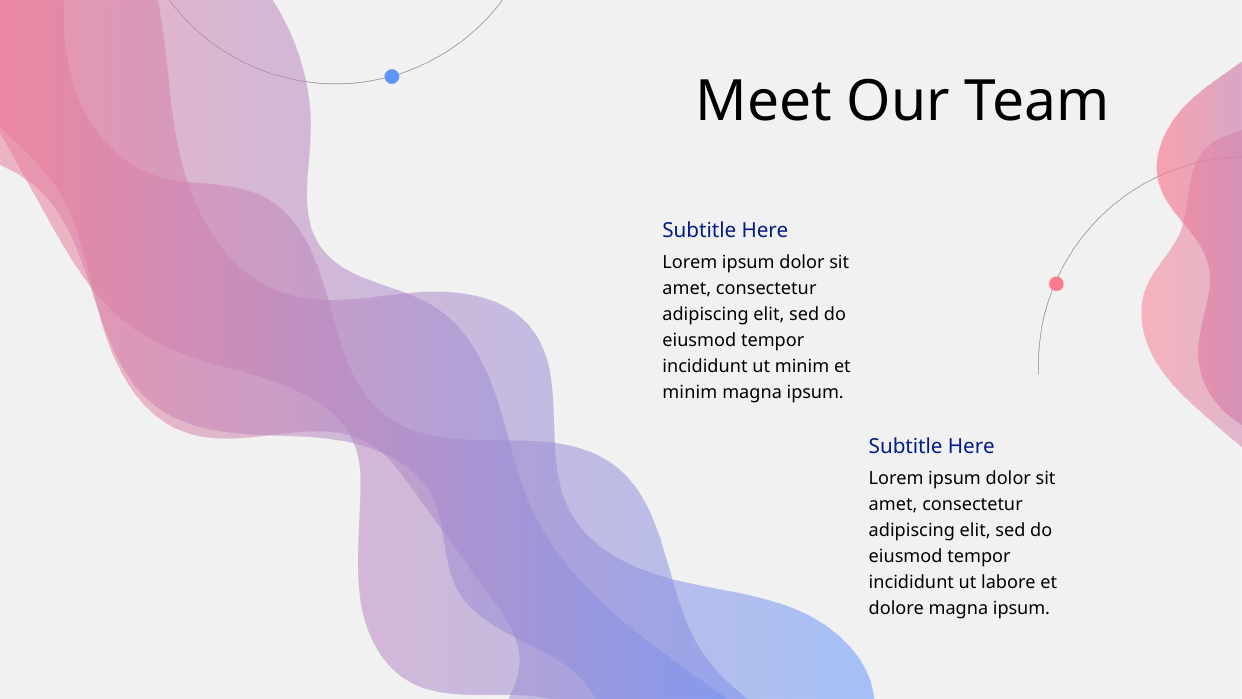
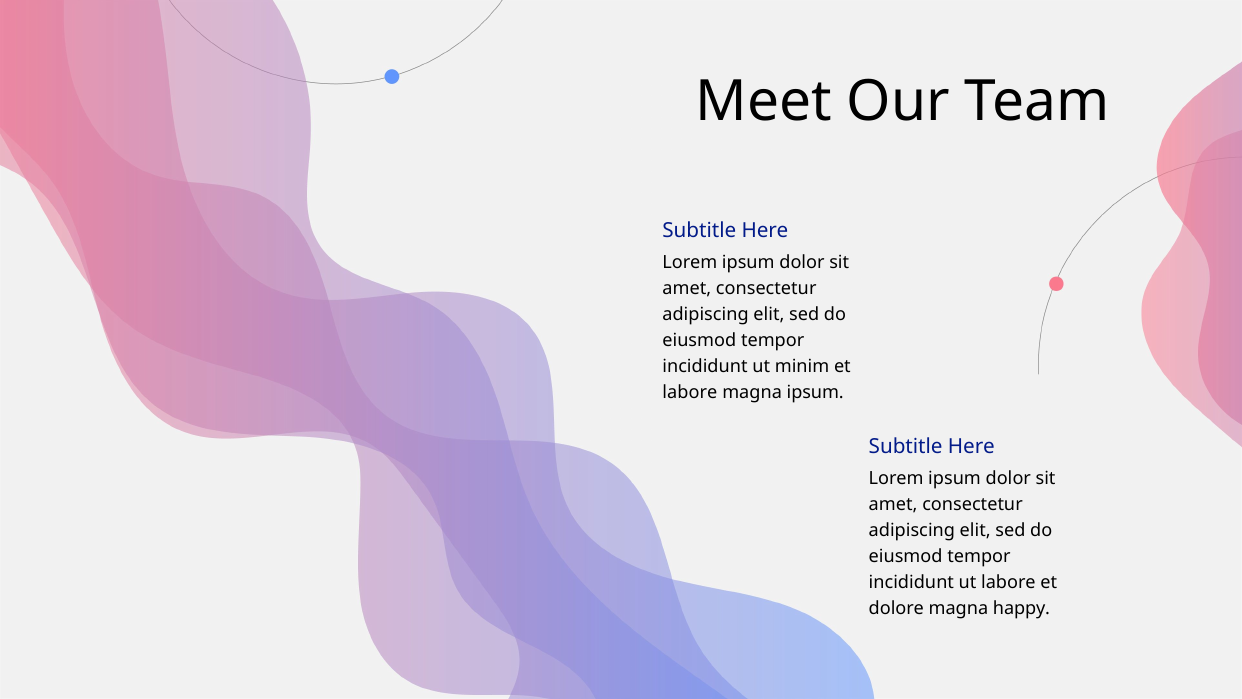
minim at (690, 392): minim -> labore
dolore magna ipsum: ipsum -> happy
